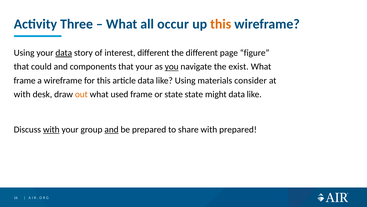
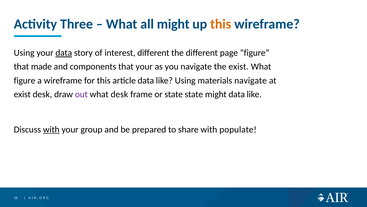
all occur: occur -> might
could: could -> made
you underline: present -> none
frame at (25, 80): frame -> figure
materials consider: consider -> navigate
with at (22, 94): with -> exist
out colour: orange -> purple
what used: used -> desk
and at (111, 129) underline: present -> none
with prepared: prepared -> populate
